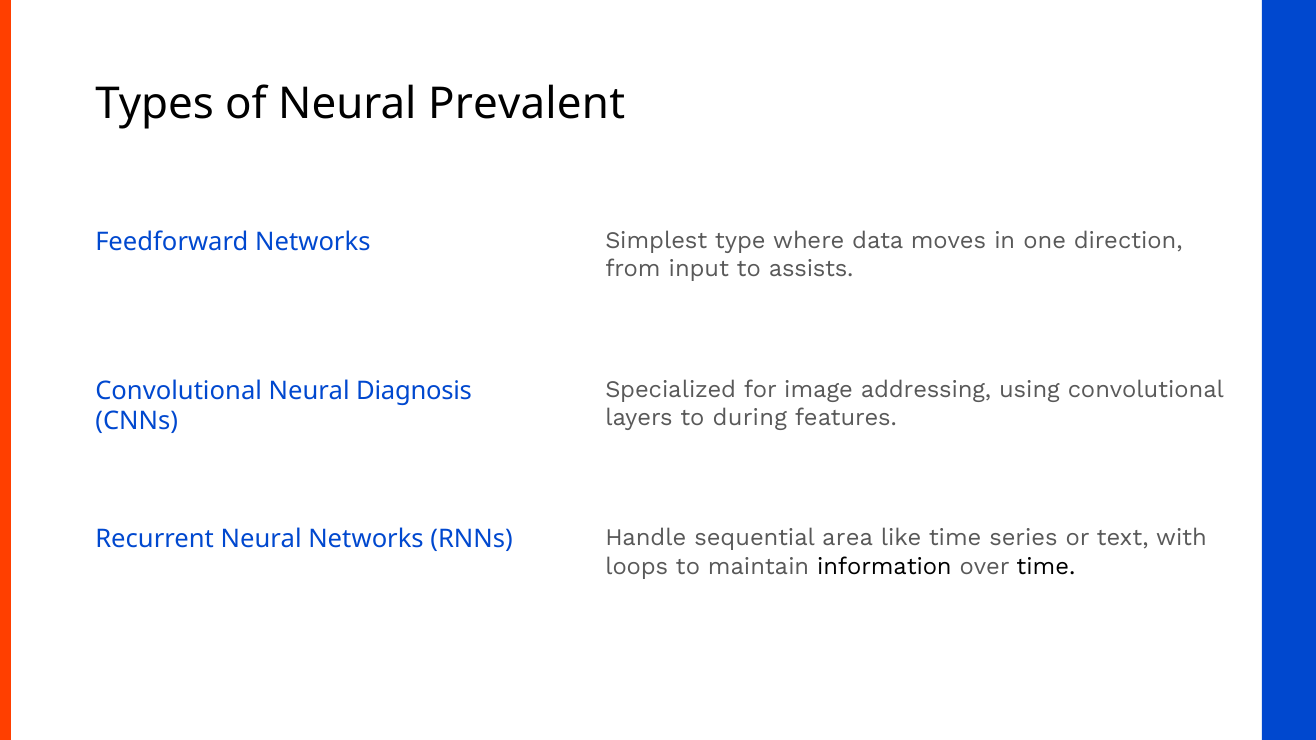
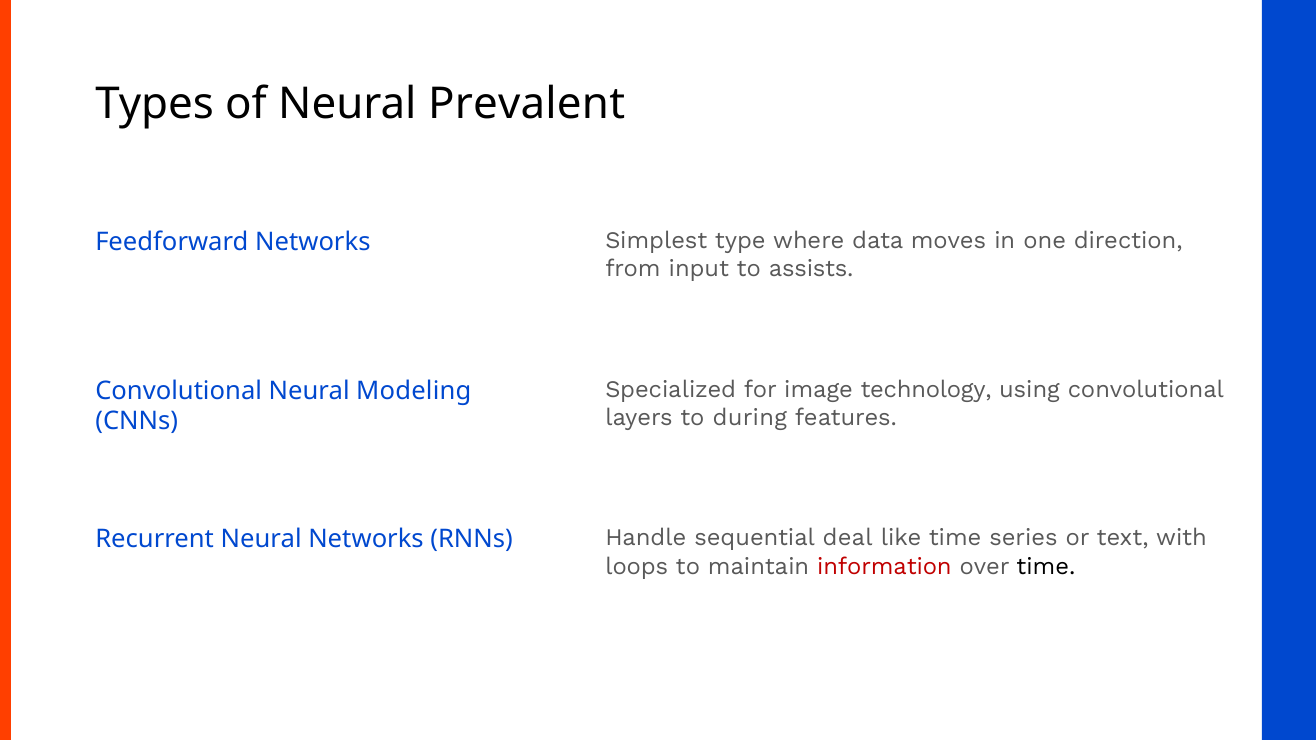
addressing: addressing -> technology
Diagnosis: Diagnosis -> Modeling
area: area -> deal
information colour: black -> red
